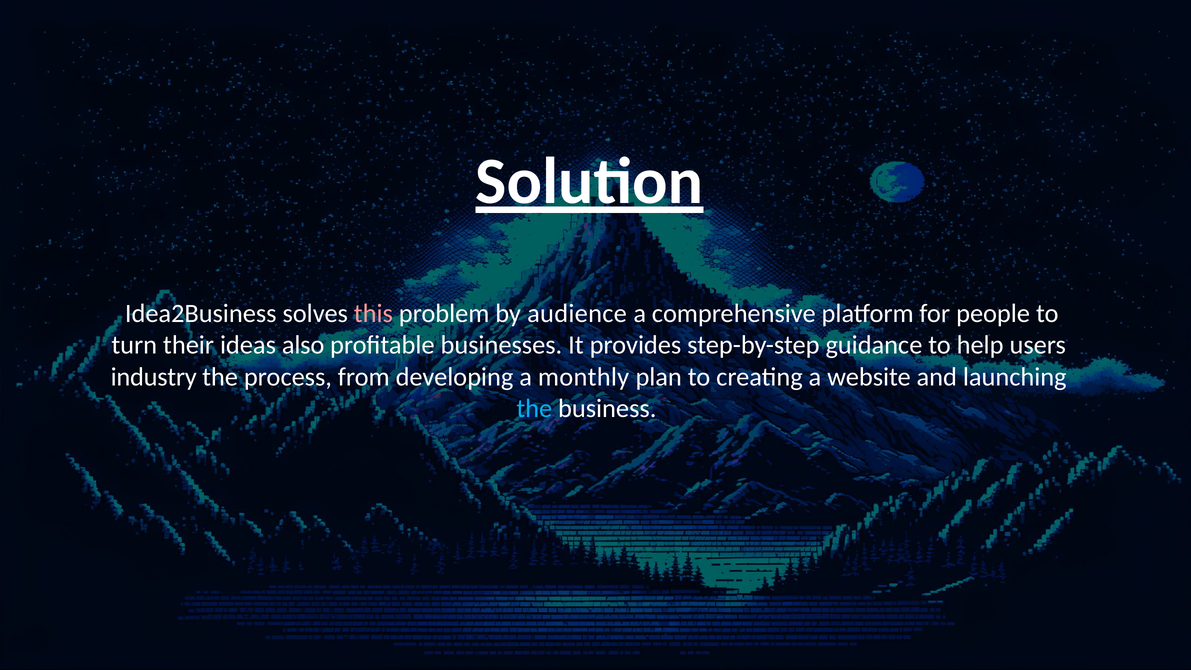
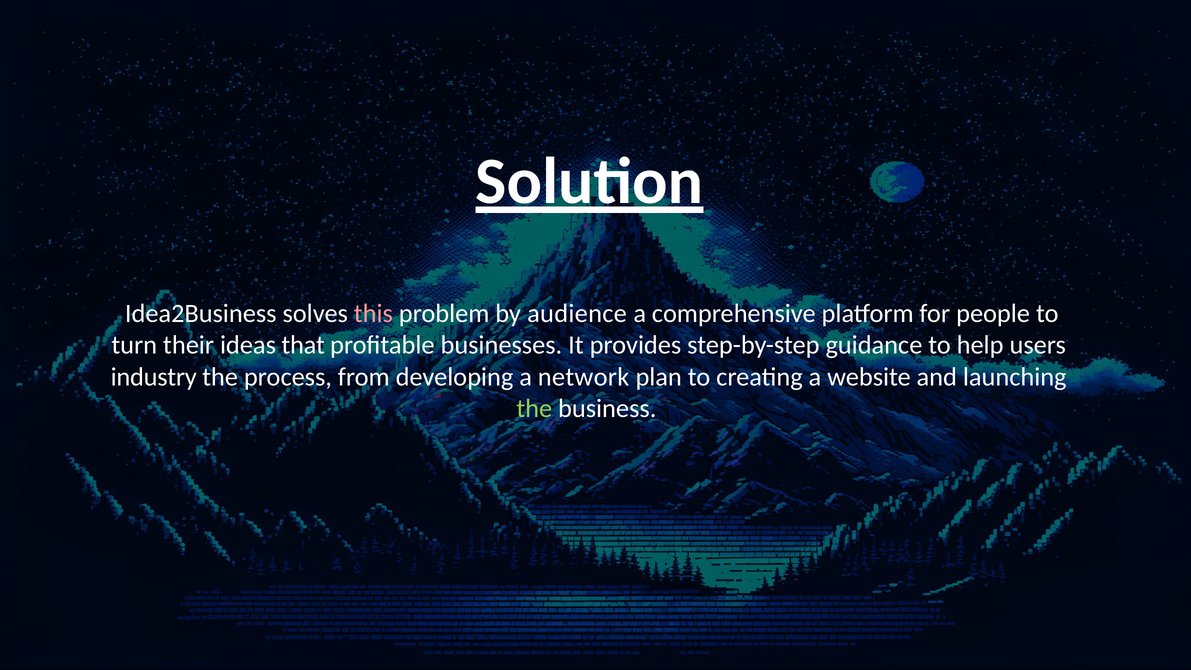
also: also -> that
monthly: monthly -> network
the at (534, 409) colour: light blue -> light green
